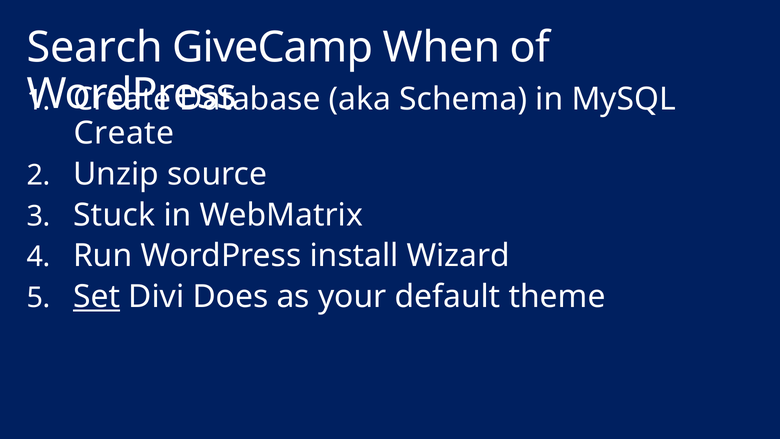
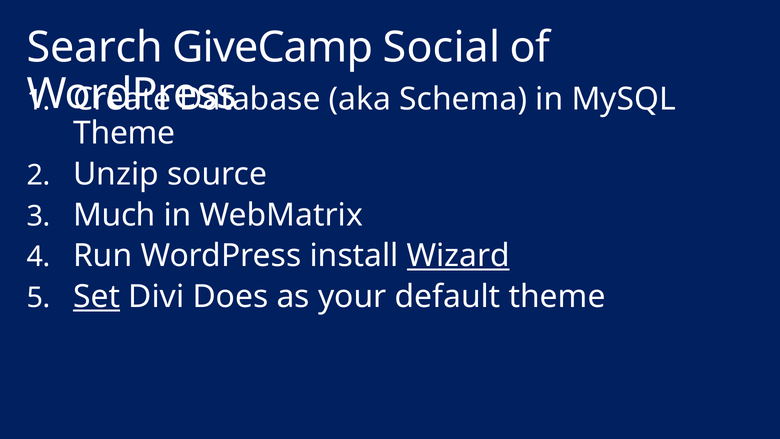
When: When -> Social
Create at (124, 133): Create -> Theme
Stuck: Stuck -> Much
Wizard underline: none -> present
